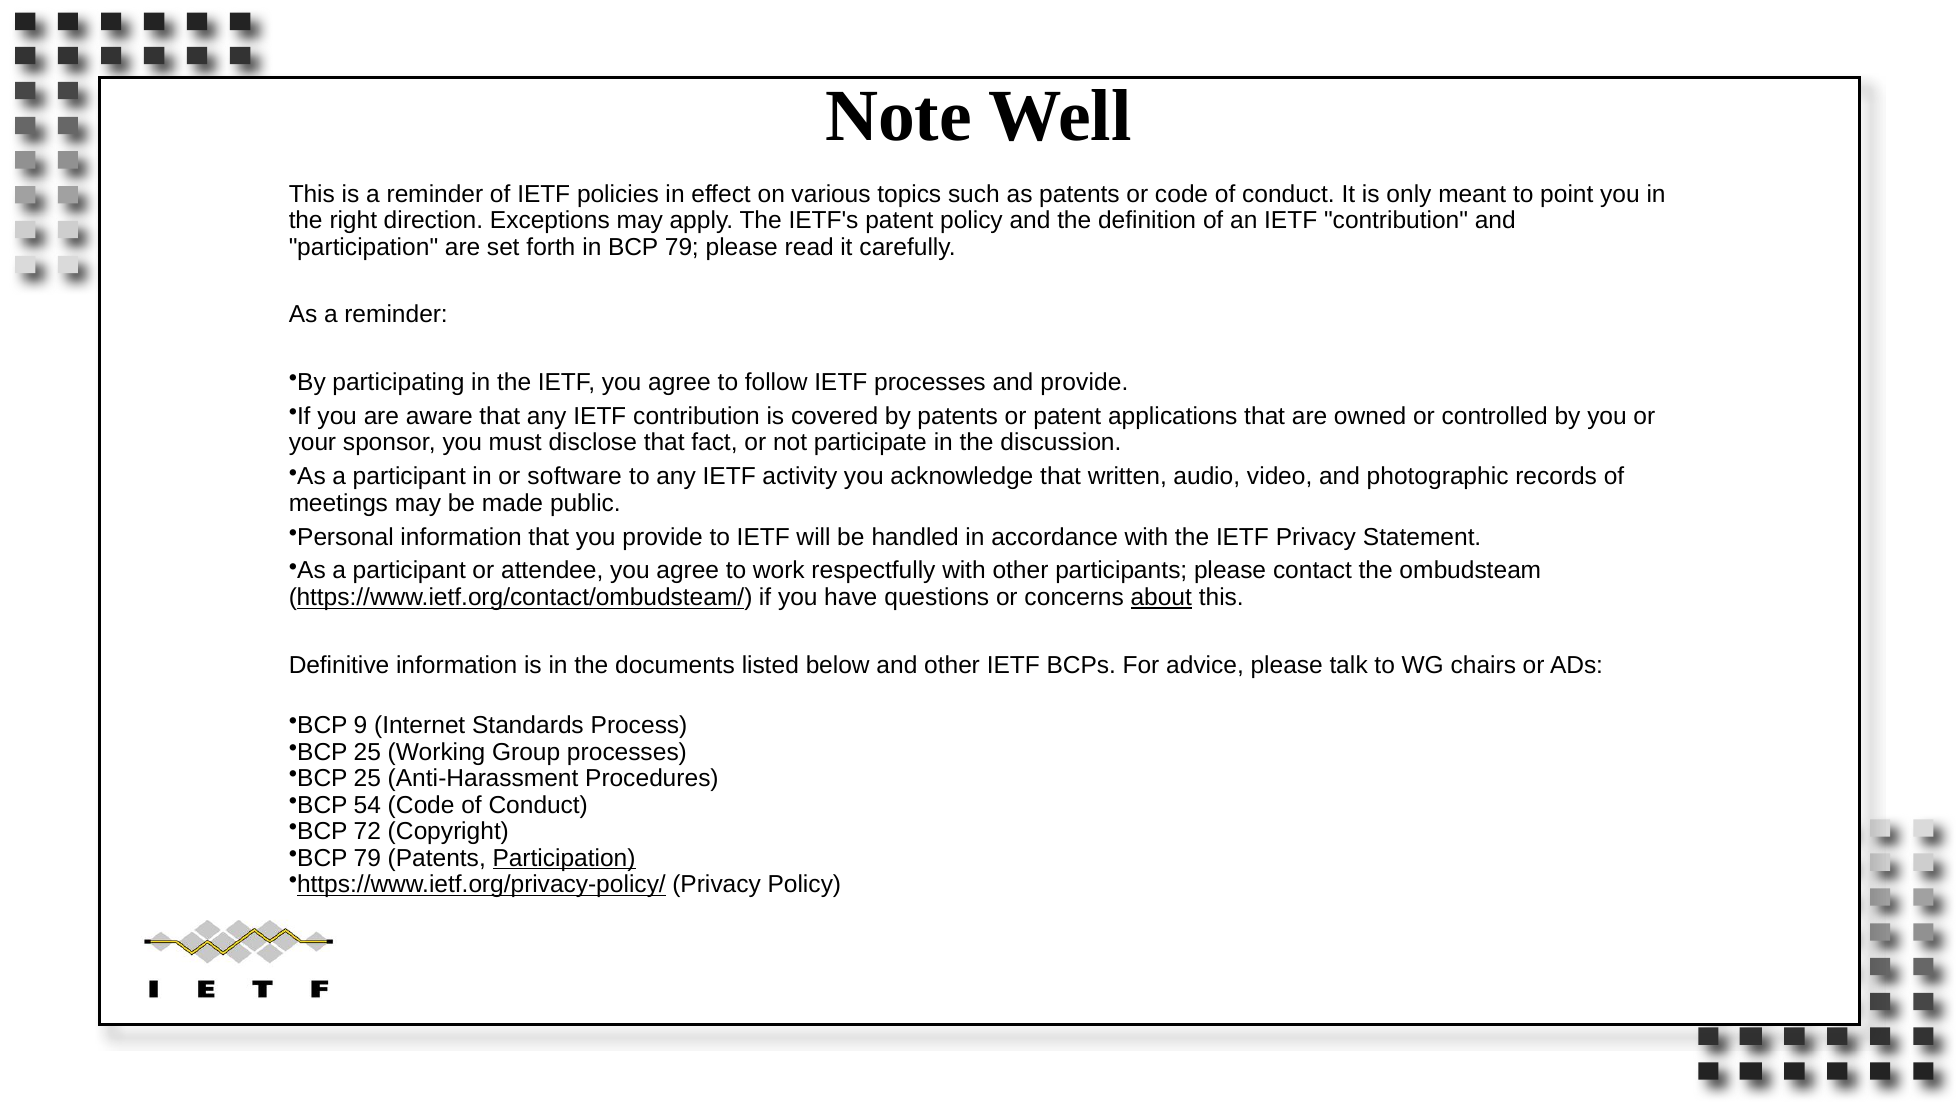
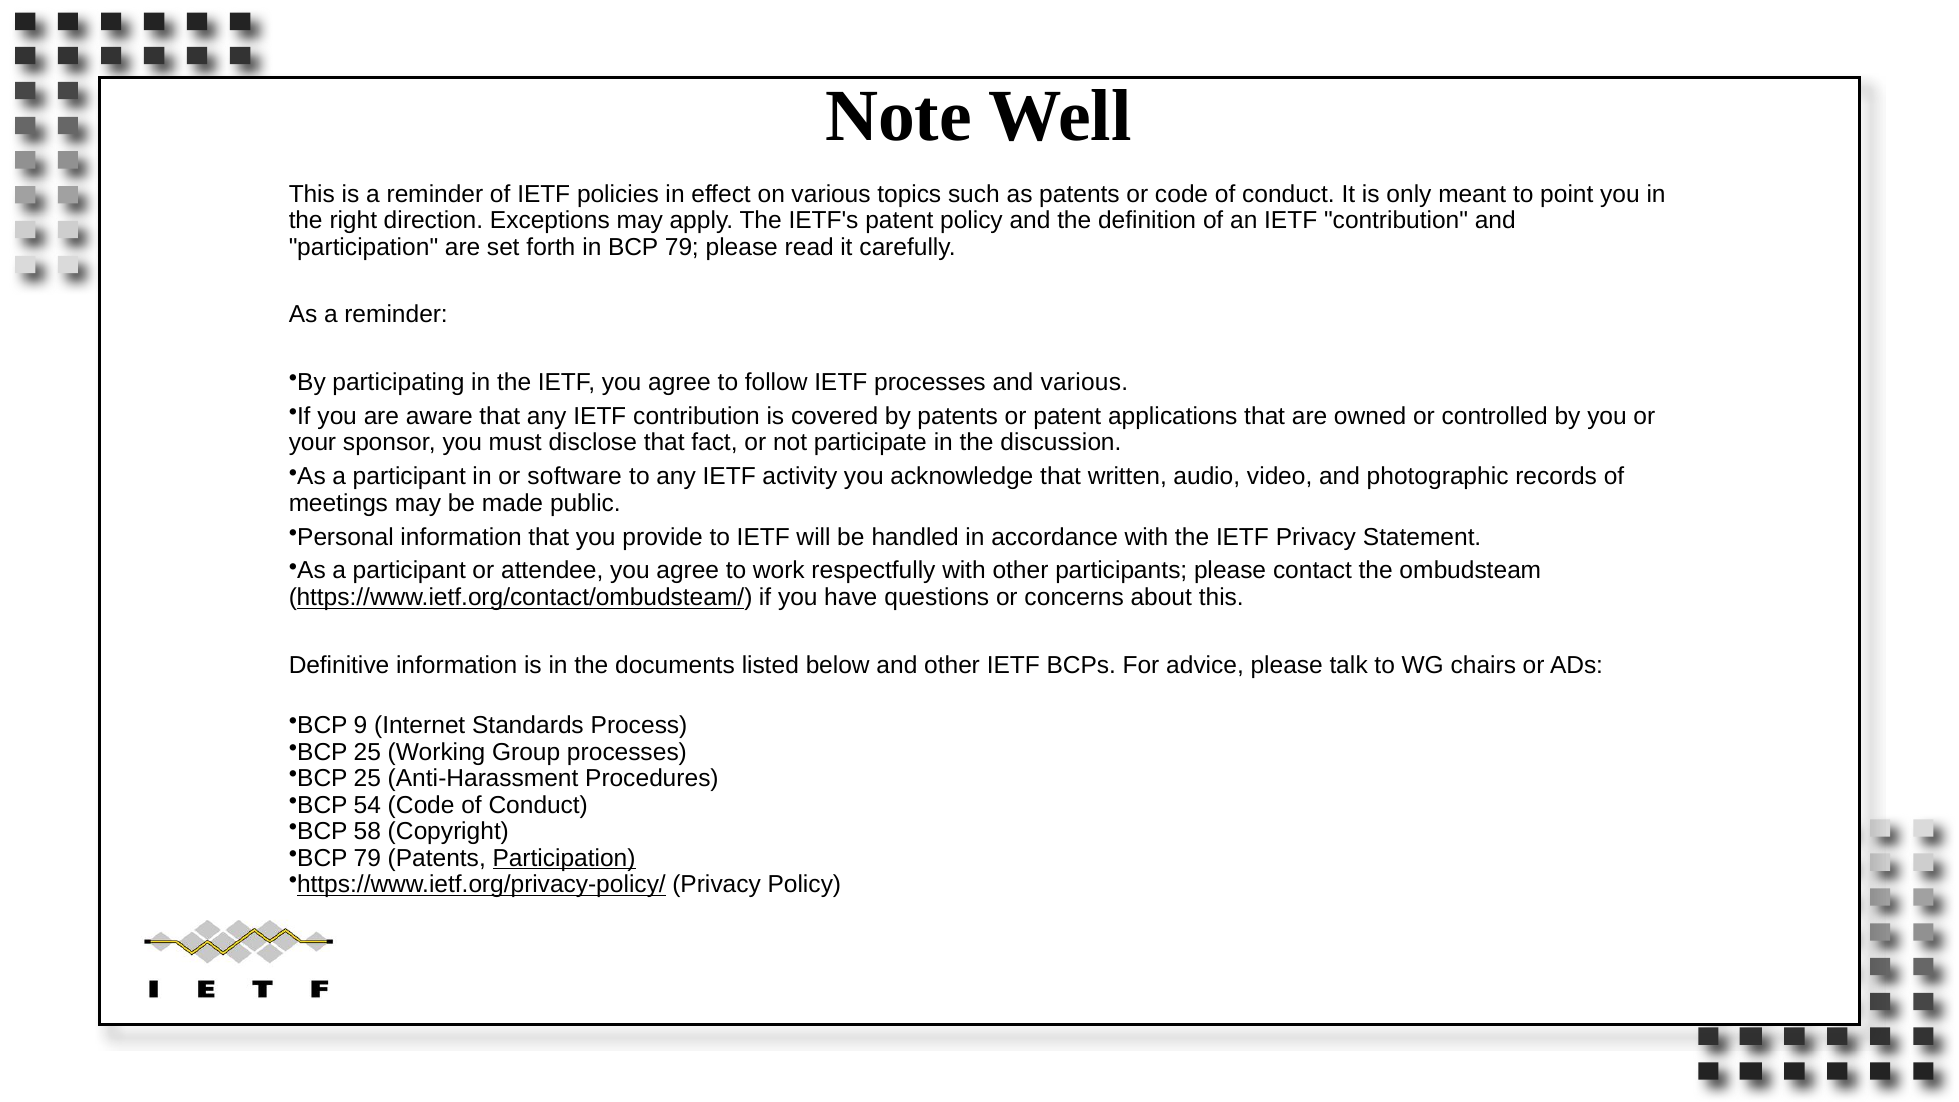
and provide: provide -> various
about underline: present -> none
72: 72 -> 58
